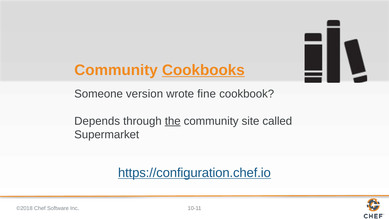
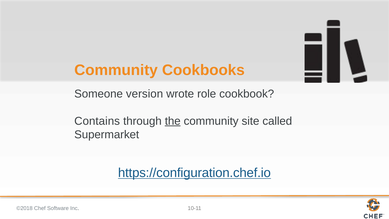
Cookbooks underline: present -> none
fine: fine -> role
Depends: Depends -> Contains
